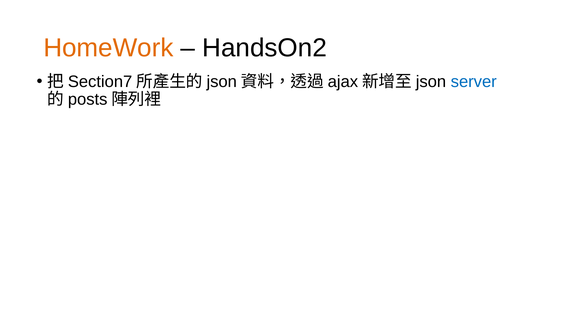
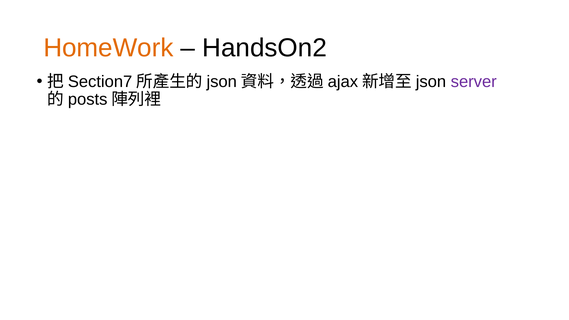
server colour: blue -> purple
